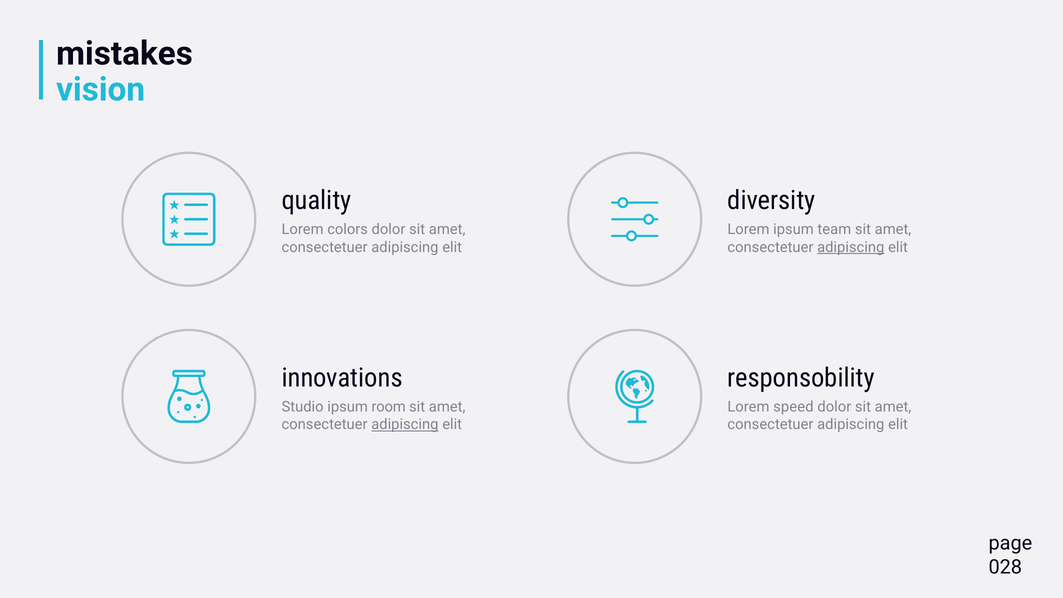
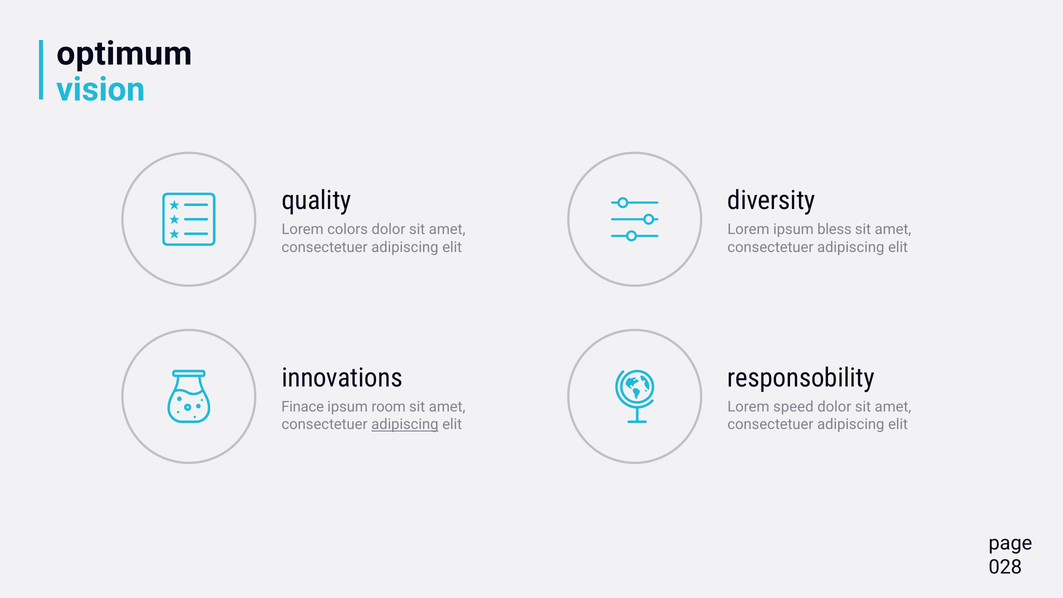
mistakes: mistakes -> optimum
team: team -> bless
adipiscing at (851, 247) underline: present -> none
Studio: Studio -> Finace
